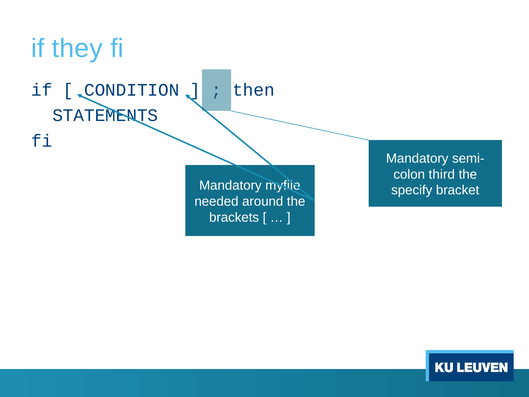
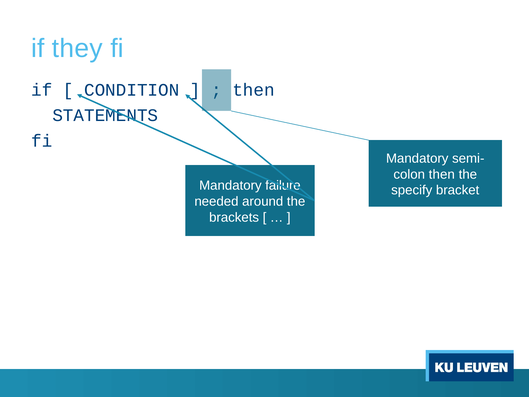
third at (442, 174): third -> then
myfile: myfile -> failure
